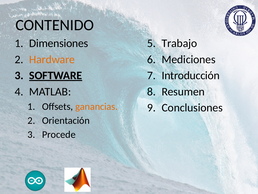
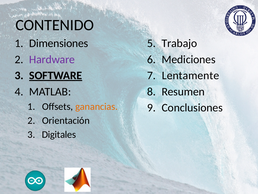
Hardware colour: orange -> purple
Introducción: Introducción -> Lentamente
Procede: Procede -> Digitales
